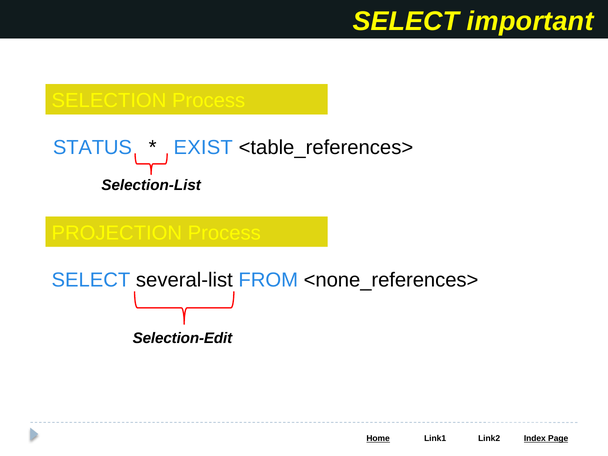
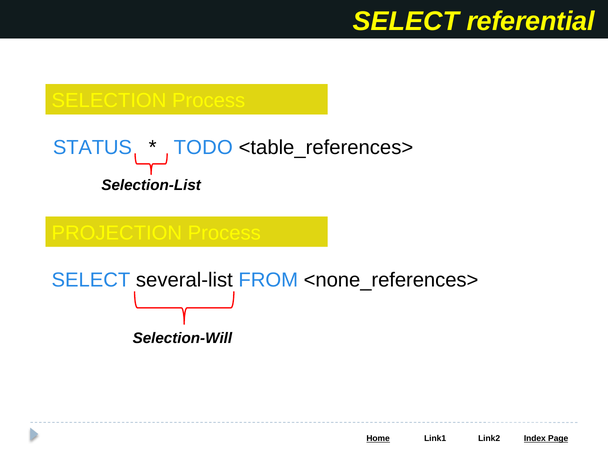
important: important -> referential
EXIST: EXIST -> TODO
Selection-Edit: Selection-Edit -> Selection-Will
